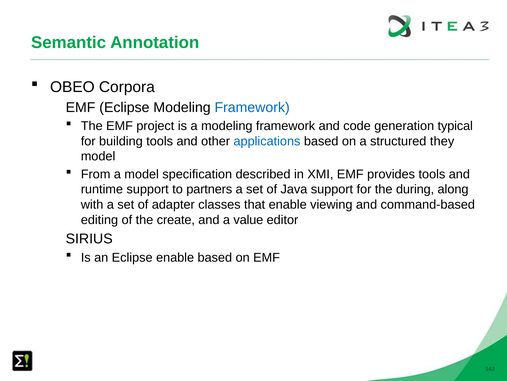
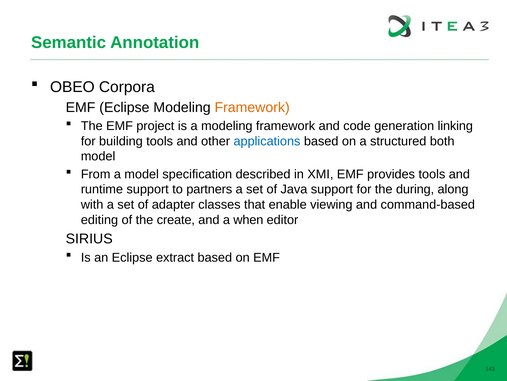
Framework at (252, 107) colour: blue -> orange
typical: typical -> linking
they: they -> both
value: value -> when
Eclipse enable: enable -> extract
